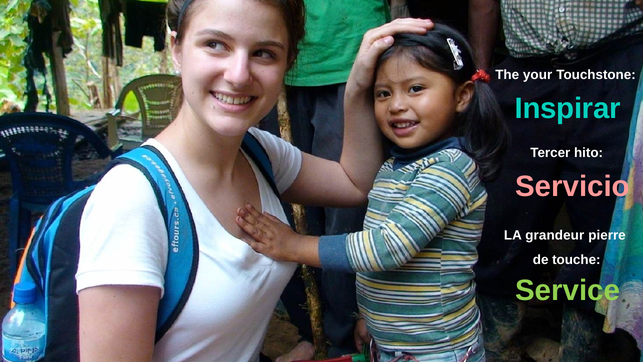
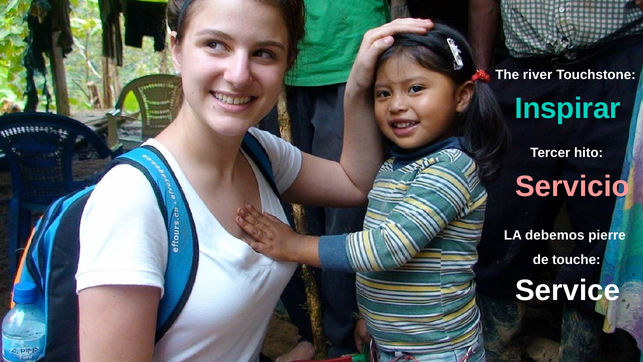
your: your -> river
grandeur: grandeur -> debemos
Service colour: light green -> white
